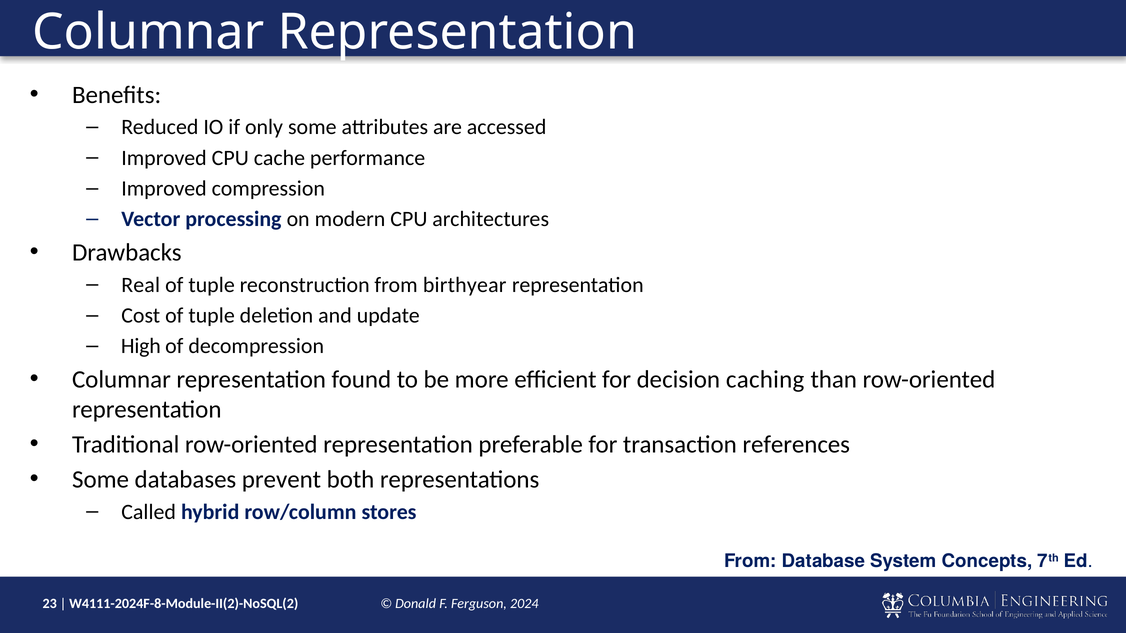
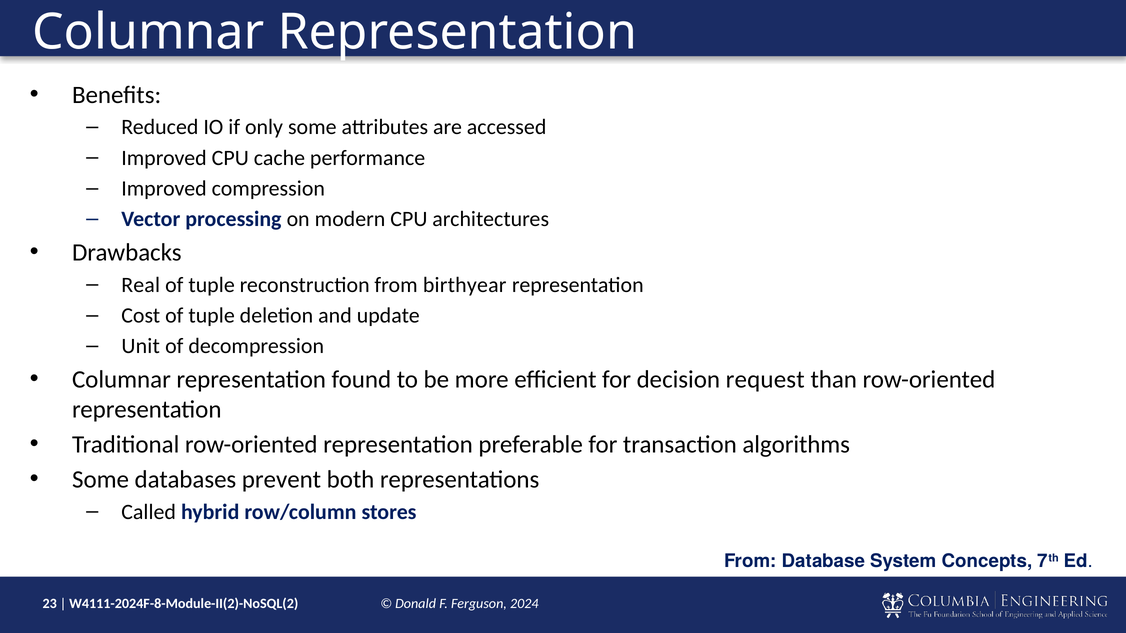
High: High -> Unit
caching: caching -> request
references: references -> algorithms
